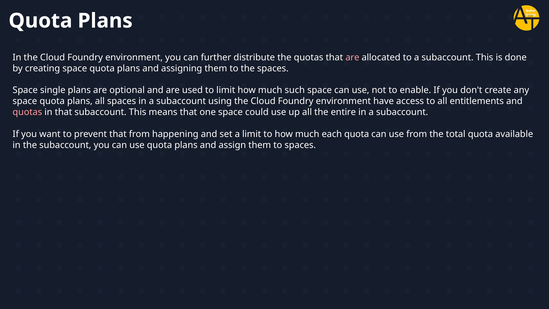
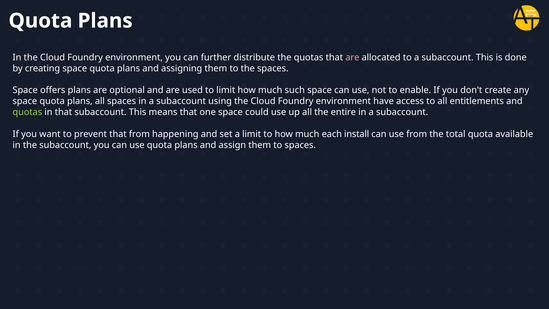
single: single -> offers
quotas at (27, 112) colour: pink -> light green
each quota: quota -> install
